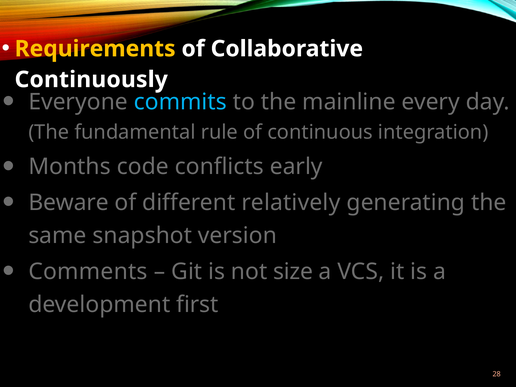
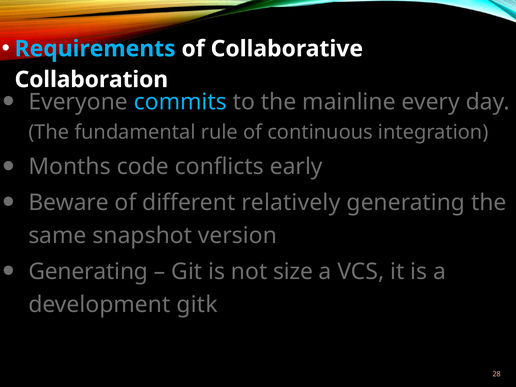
Requirements colour: yellow -> light blue
Continuously: Continuously -> Collaboration
Comments at (88, 272): Comments -> Generating
first: first -> gitk
